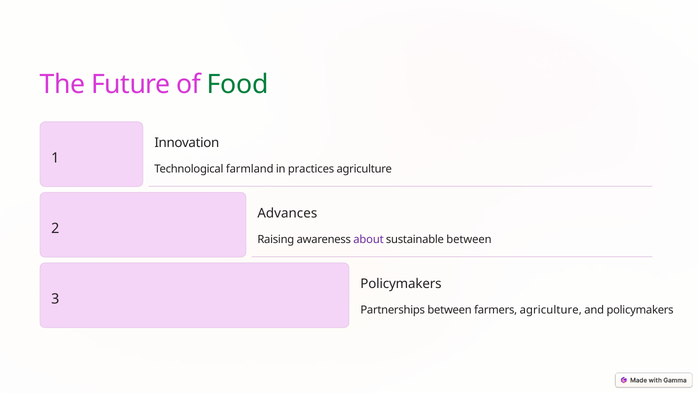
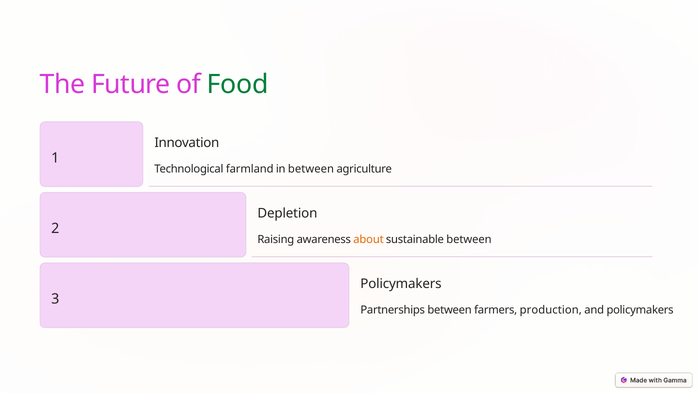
in practices: practices -> between
Advances: Advances -> Depletion
about colour: purple -> orange
farmers agriculture: agriculture -> production
